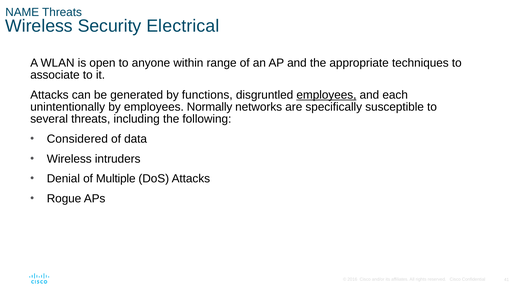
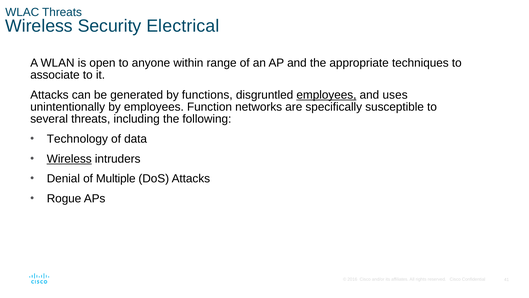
NAME: NAME -> WLAC
each: each -> uses
Normally: Normally -> Function
Considered: Considered -> Technology
Wireless at (69, 159) underline: none -> present
